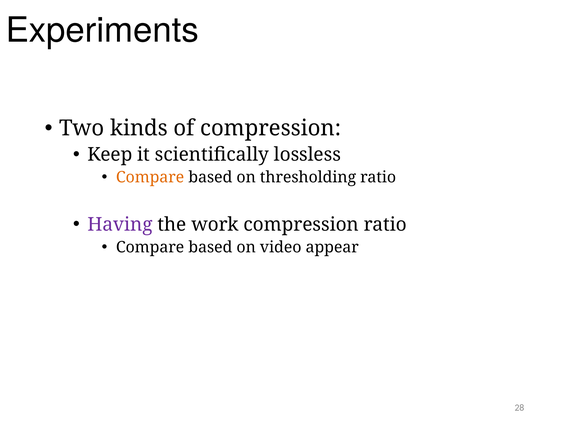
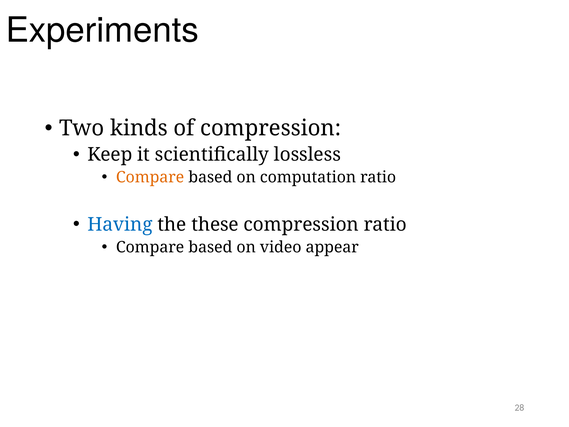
thresholding: thresholding -> computation
Having colour: purple -> blue
work: work -> these
